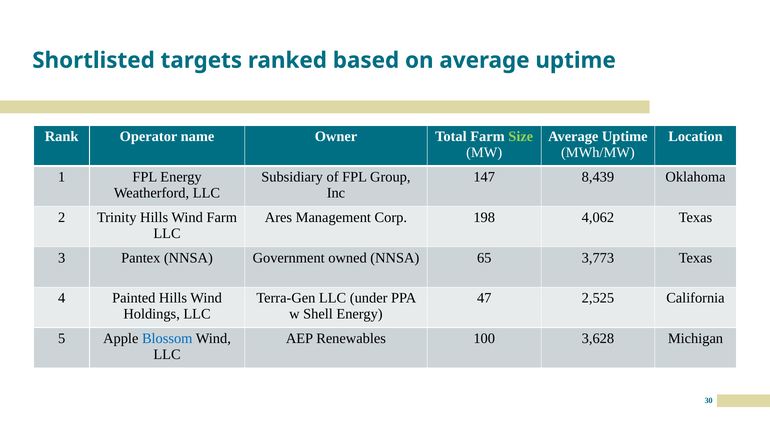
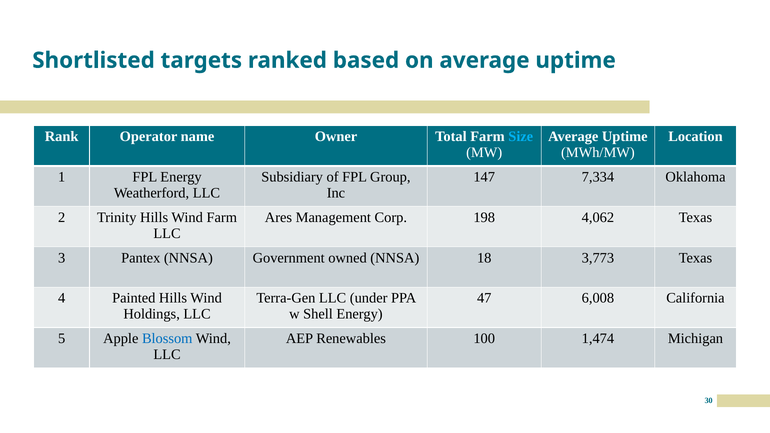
Size colour: light green -> light blue
8,439: 8,439 -> 7,334
65: 65 -> 18
2,525: 2,525 -> 6,008
3,628: 3,628 -> 1,474
